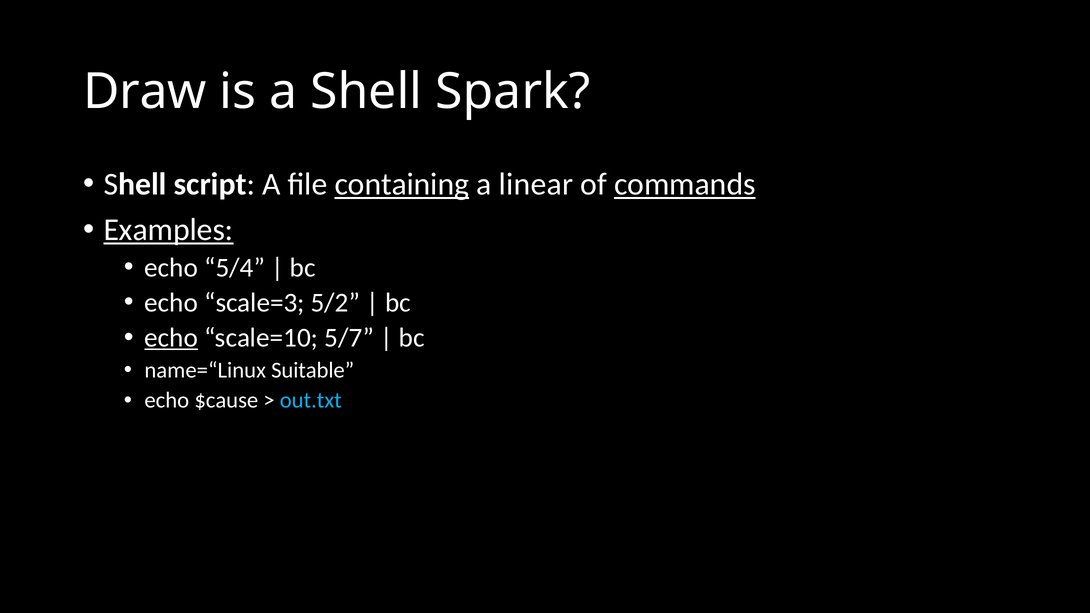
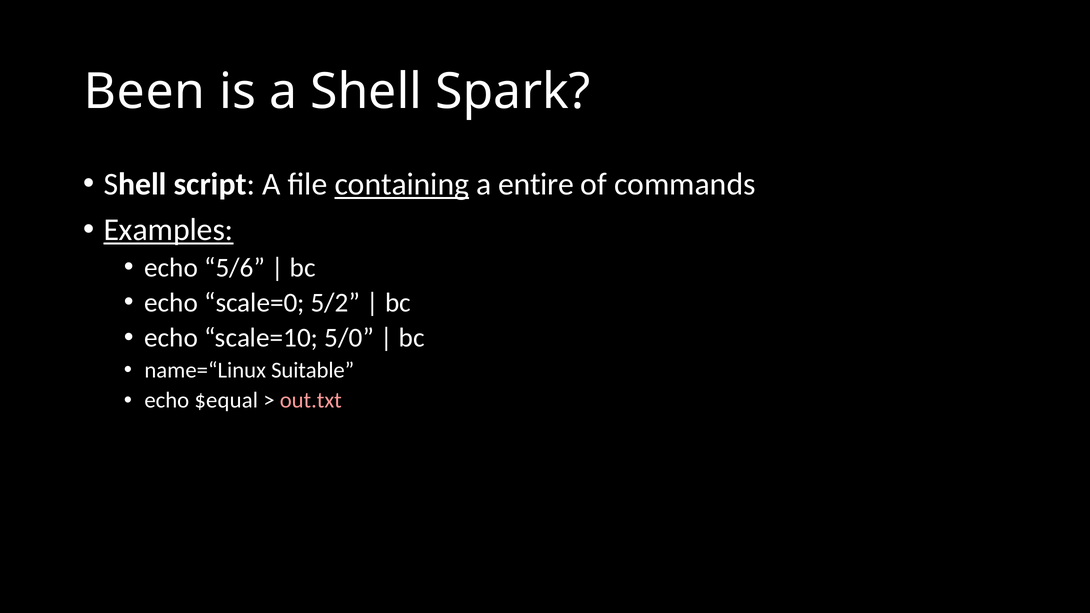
Draw: Draw -> Been
linear: linear -> entire
commands underline: present -> none
5/4: 5/4 -> 5/6
scale=3: scale=3 -> scale=0
echo at (171, 338) underline: present -> none
5/7: 5/7 -> 5/0
$cause: $cause -> $equal
out.txt colour: light blue -> pink
